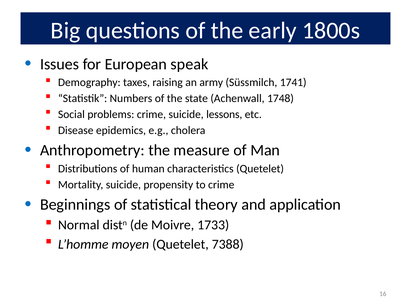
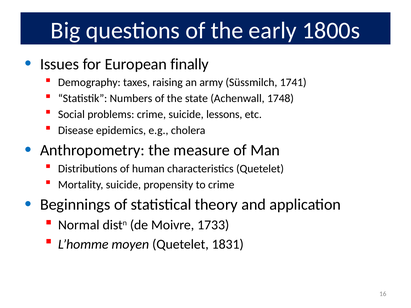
speak: speak -> finally
7388: 7388 -> 1831
